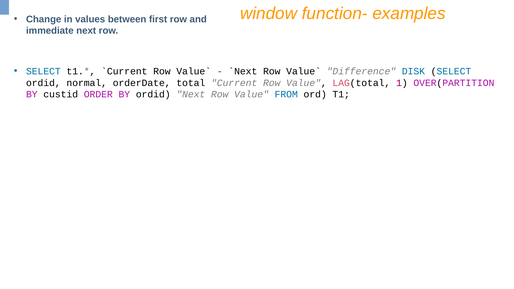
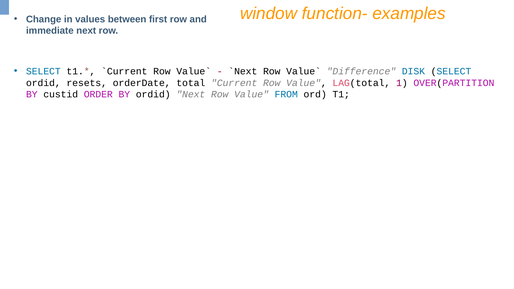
normal: normal -> resets
